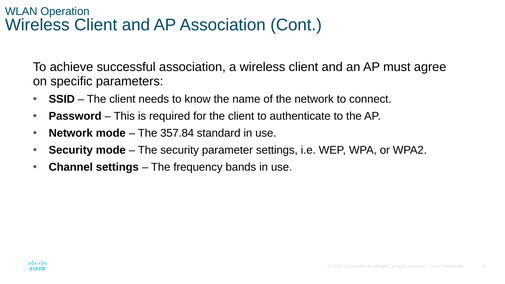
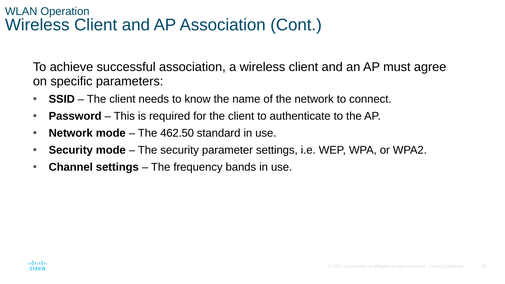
357.84: 357.84 -> 462.50
